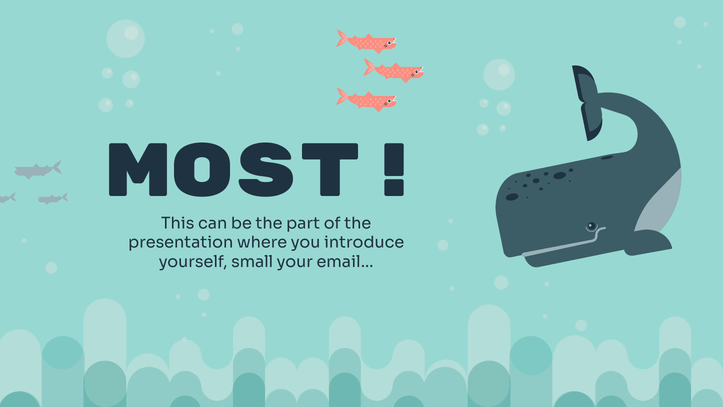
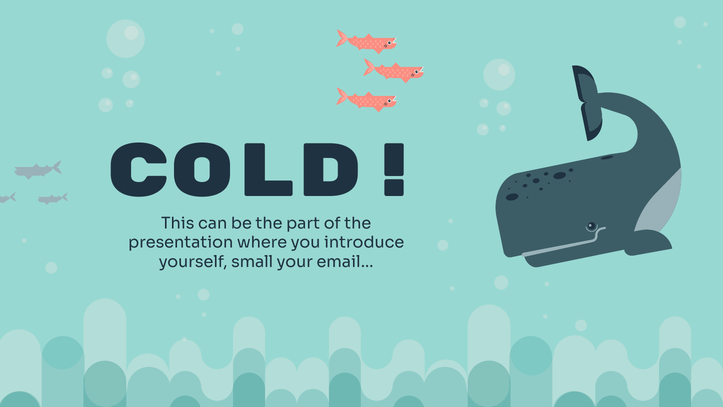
MOST: MOST -> COLD
